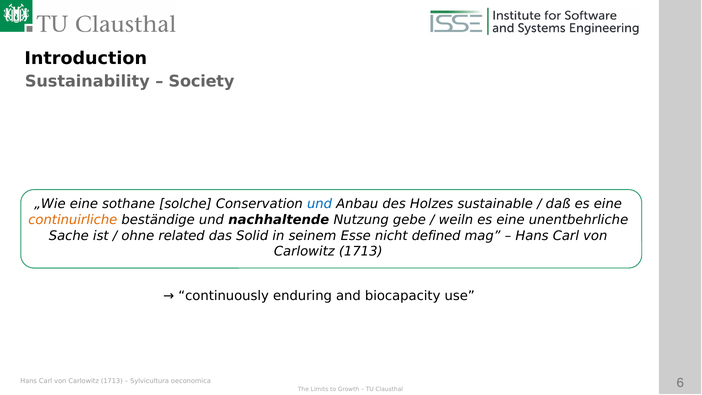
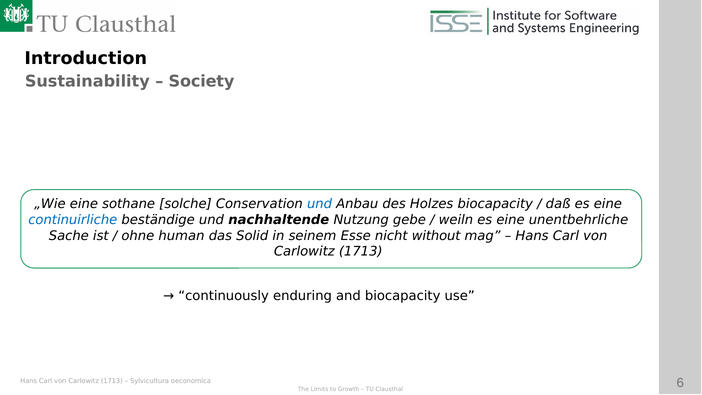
Holzes sustainable: sustainable -> biocapacity
continuirliche colour: orange -> blue
related: related -> human
defined: defined -> without
